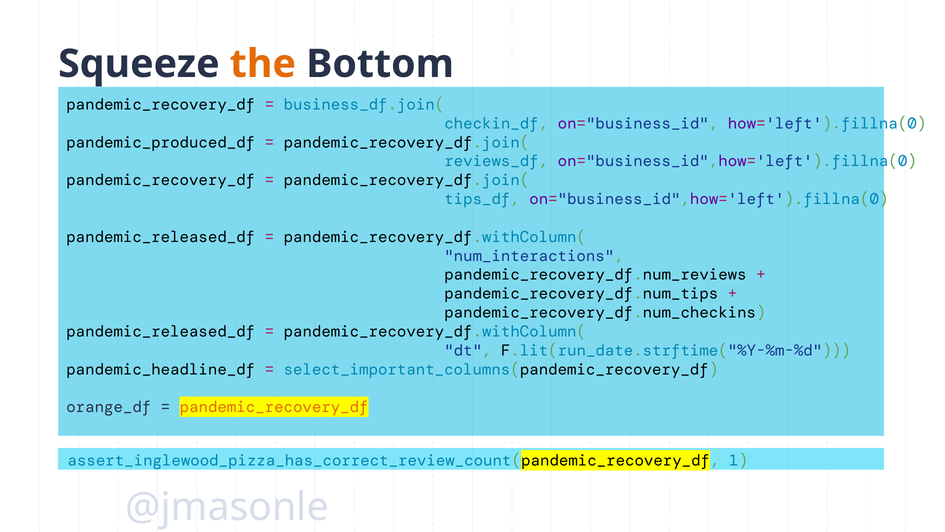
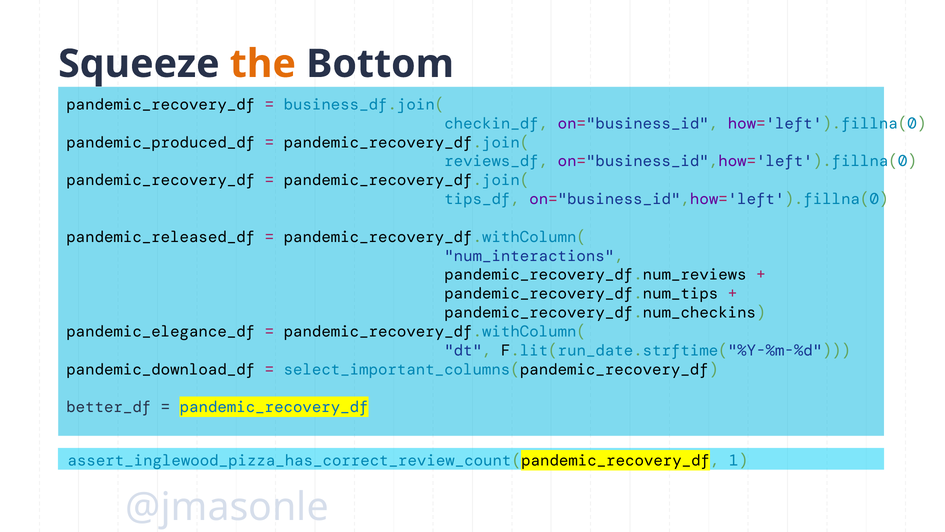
pandemic_released_df at (161, 331): pandemic_released_df -> pandemic_elegance_df
pandemic_headline_df: pandemic_headline_df -> pandemic_download_df
orange_df: orange_df -> better_df
pandemic_recovery_df at (274, 407) colour: orange -> blue
